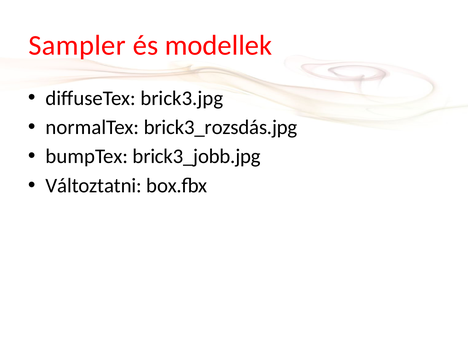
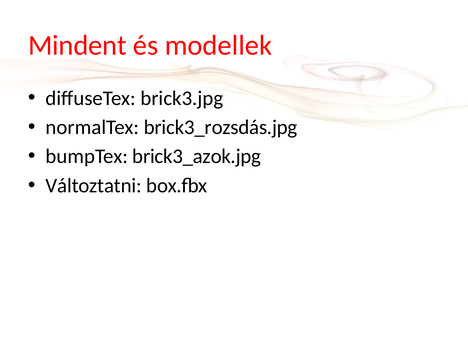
Sampler: Sampler -> Mindent
brick3_jobb.jpg: brick3_jobb.jpg -> brick3_azok.jpg
